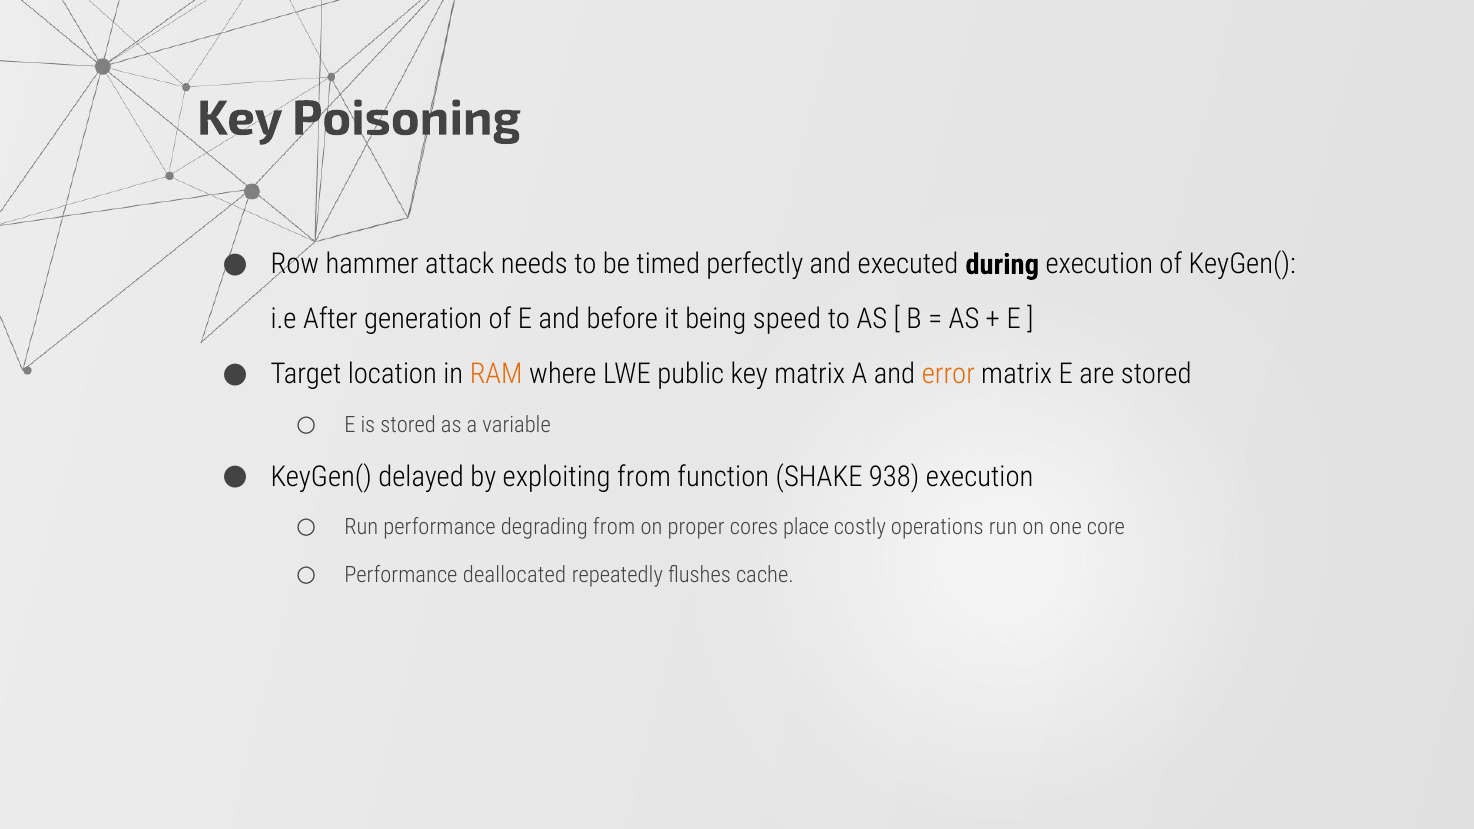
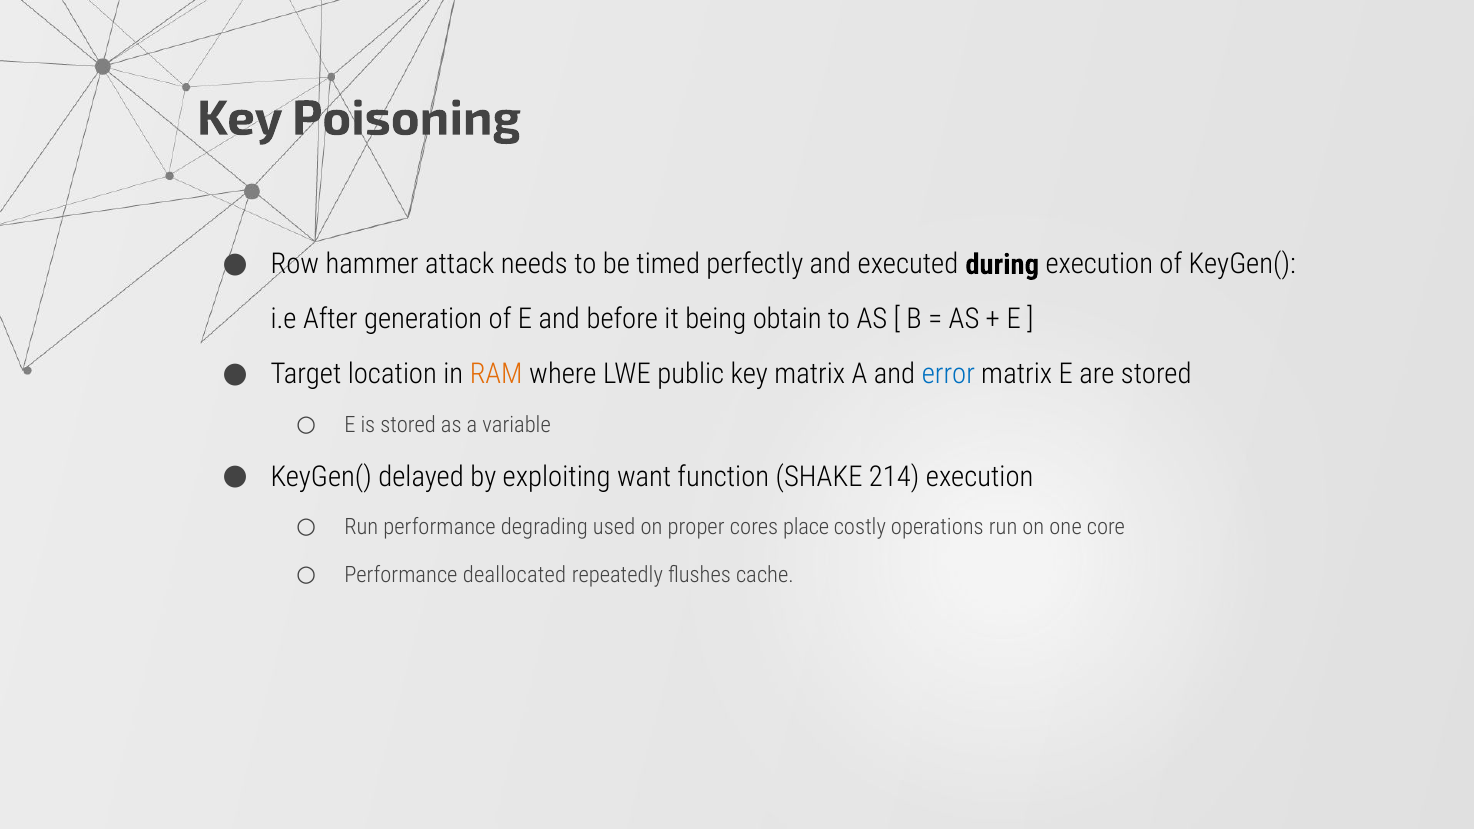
speed: speed -> obtain
error colour: orange -> blue
exploiting from: from -> want
938: 938 -> 214
degrading from: from -> used
